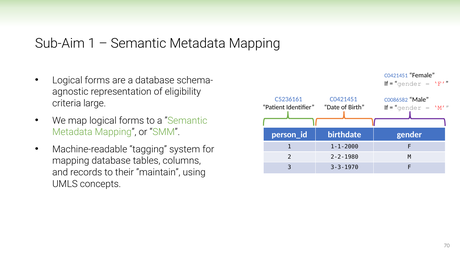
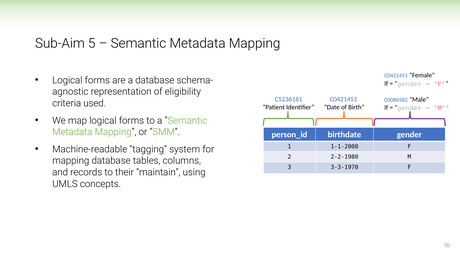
Sub-Aim 1: 1 -> 5
large: large -> used
